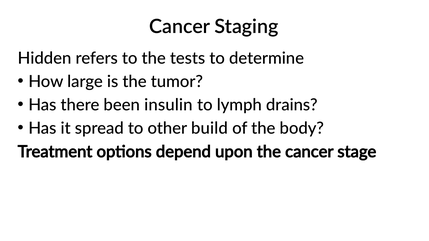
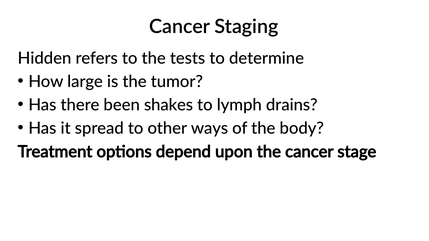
insulin: insulin -> shakes
build: build -> ways
